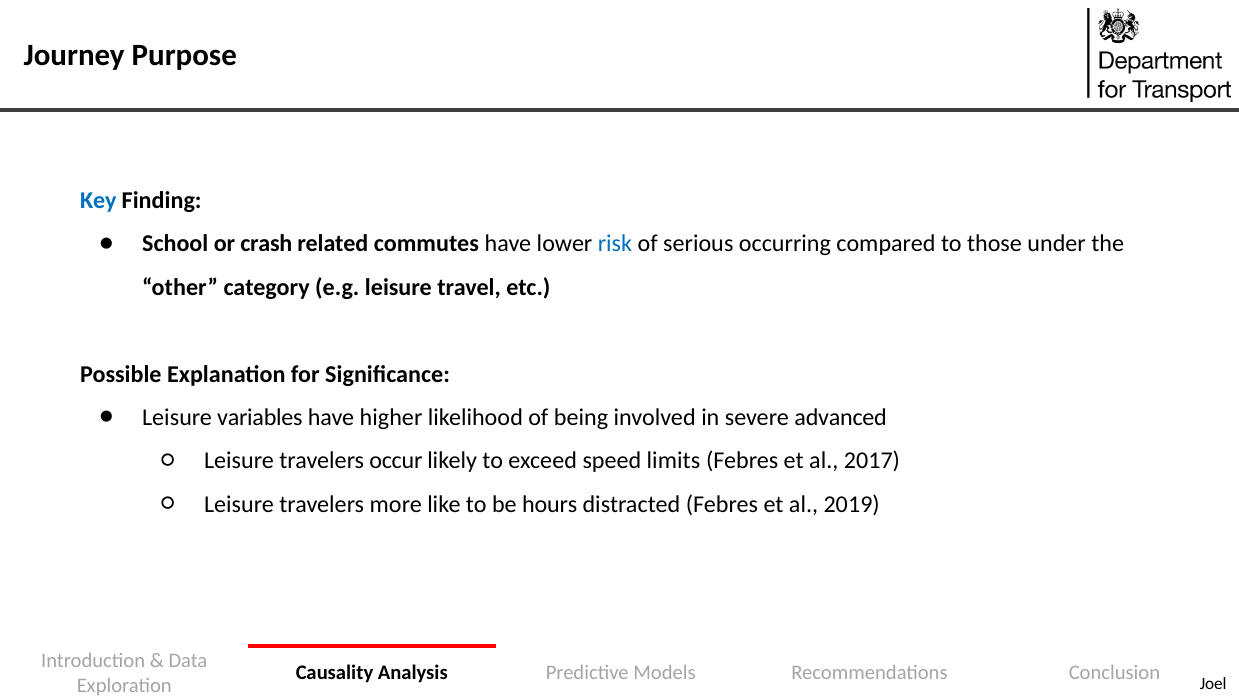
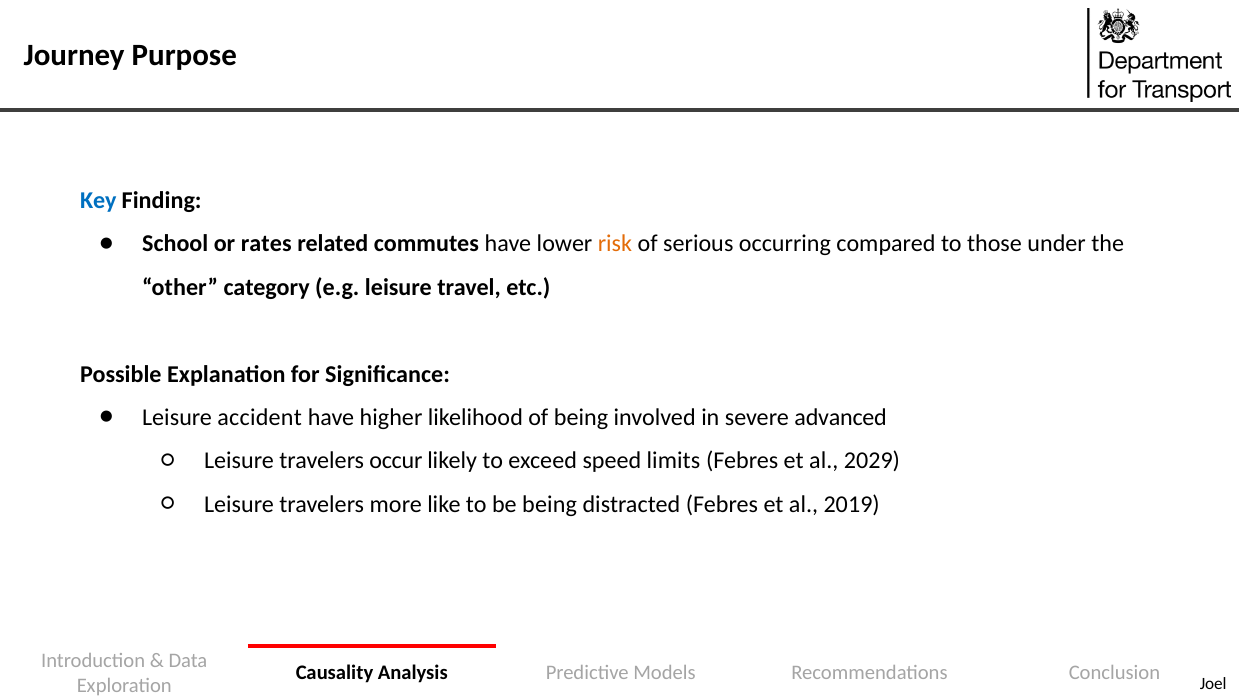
crash: crash -> rates
risk colour: blue -> orange
variables: variables -> accident
2017: 2017 -> 2029
be hours: hours -> being
